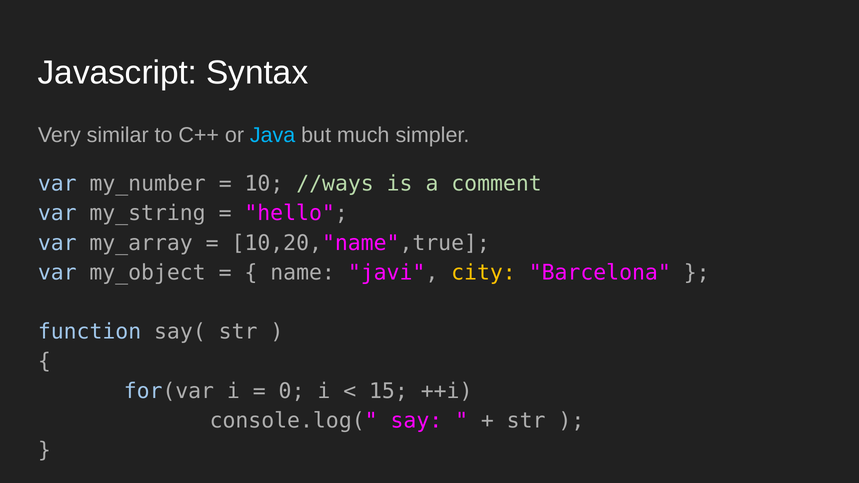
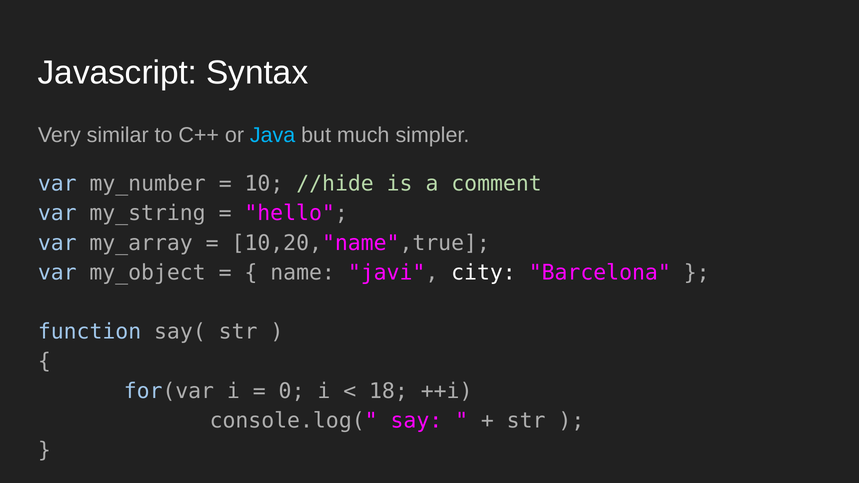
//ways: //ways -> //hide
city colour: yellow -> white
15: 15 -> 18
